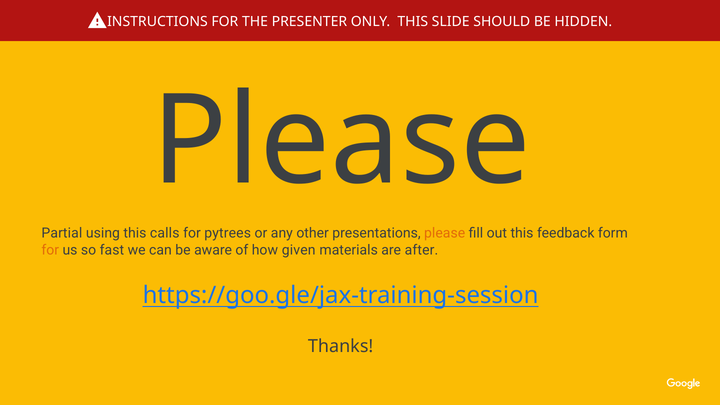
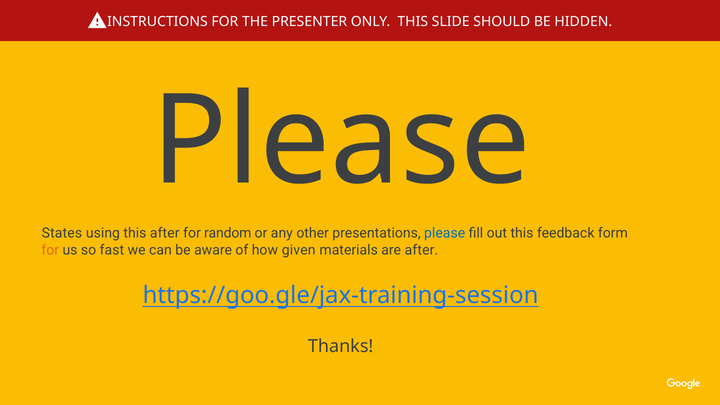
Partial: Partial -> States
this calls: calls -> after
pytrees: pytrees -> random
please at (445, 233) colour: orange -> blue
